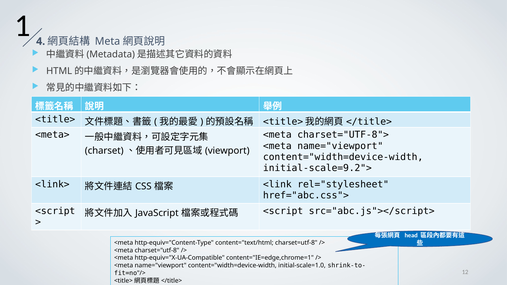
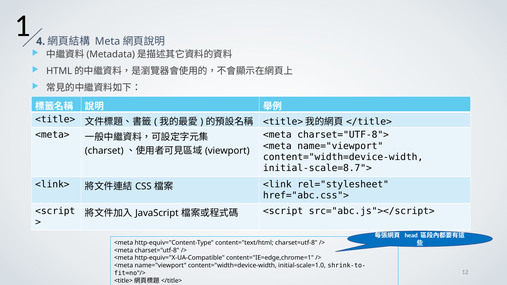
initial-scale=9.2">: initial-scale=9.2"> -> initial-scale=8.7">
